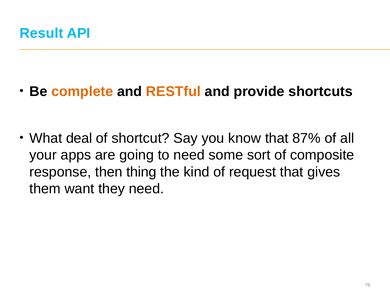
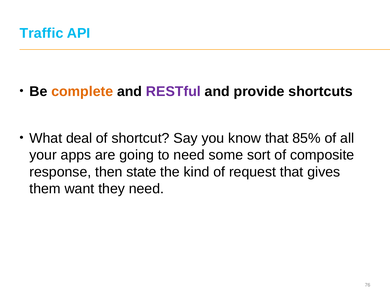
Result: Result -> Traffic
RESTful colour: orange -> purple
87%: 87% -> 85%
thing: thing -> state
